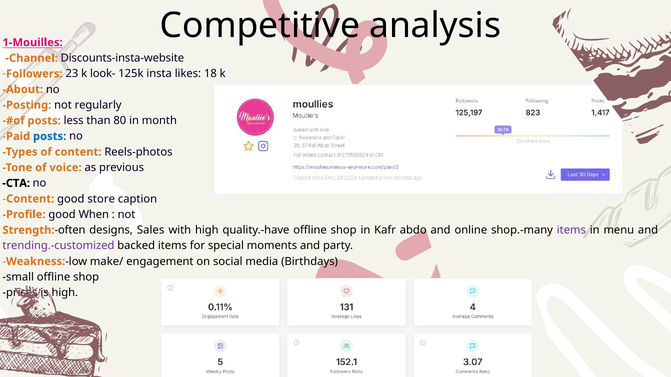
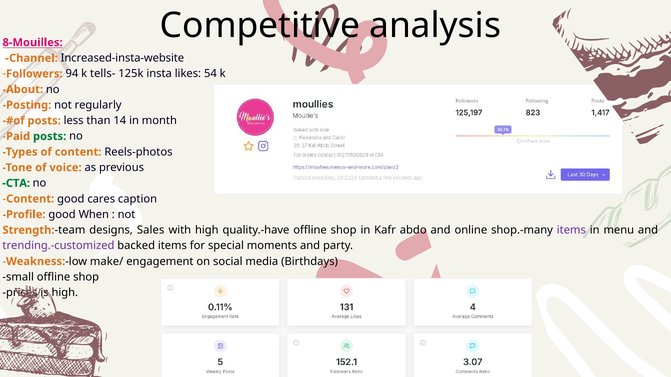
1-Mouilles: 1-Mouilles -> 8-Mouilles
Discounts-insta-website: Discounts-insta-website -> Increased-insta-website
23: 23 -> 94
look-: look- -> tells-
18: 18 -> 54
80: 80 -> 14
posts at (50, 136) colour: blue -> green
CTA colour: black -> green
store: store -> cares
often: often -> team
